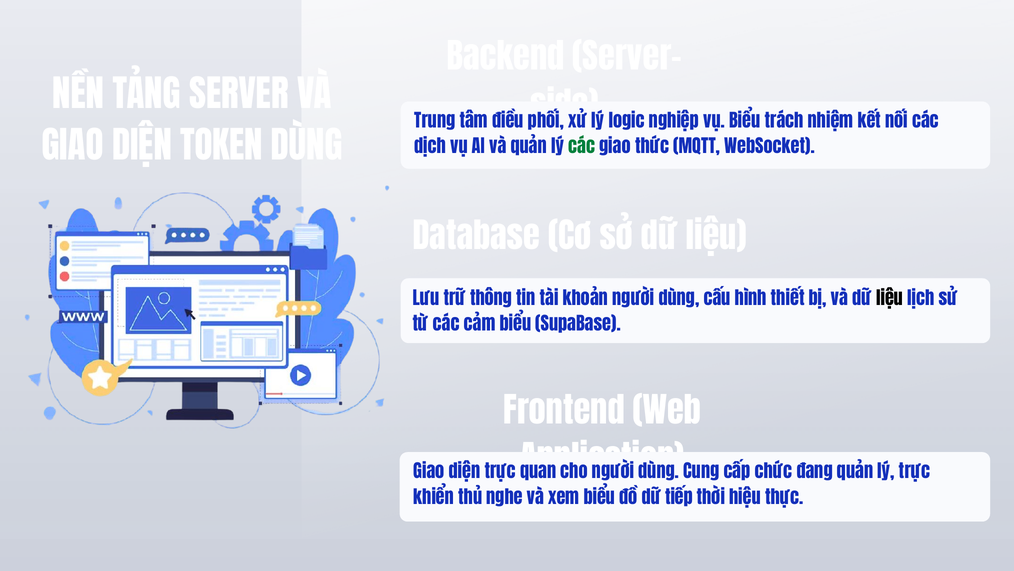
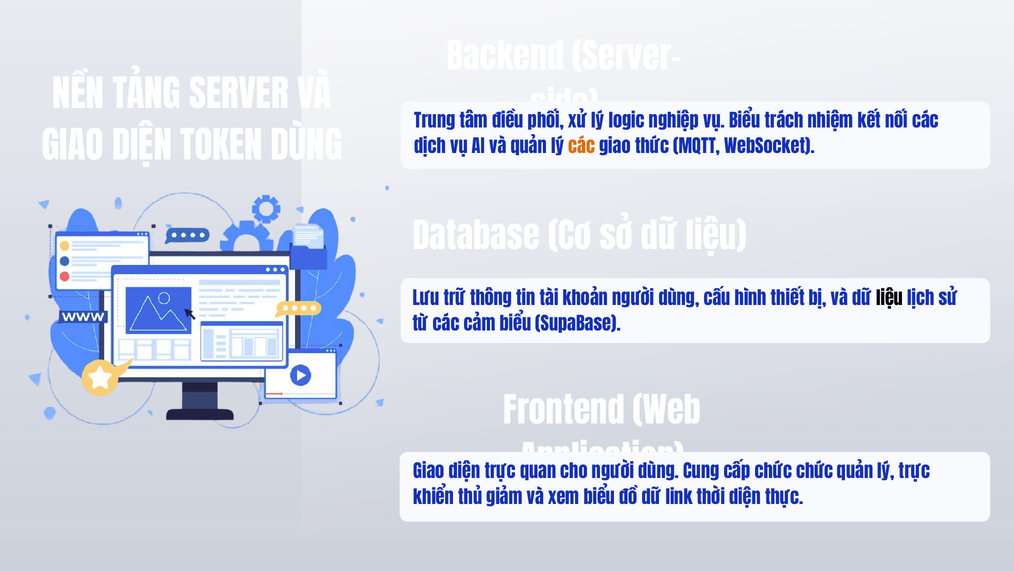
các at (582, 147) colour: green -> orange
chức đang: đang -> chức
nghe: nghe -> giảm
tiếp: tiếp -> link
thời hiệu: hiệu -> diện
